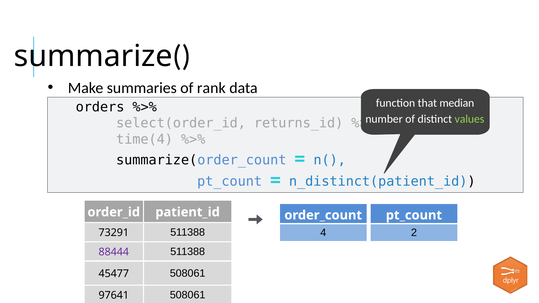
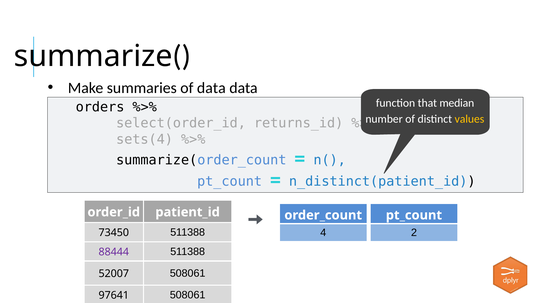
of rank: rank -> data
values colour: light green -> yellow
time(4: time(4 -> sets(4
73291: 73291 -> 73450
45477: 45477 -> 52007
